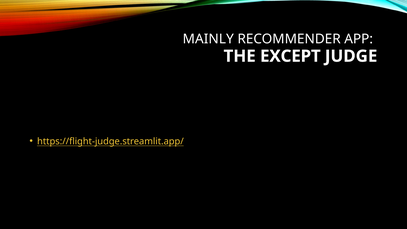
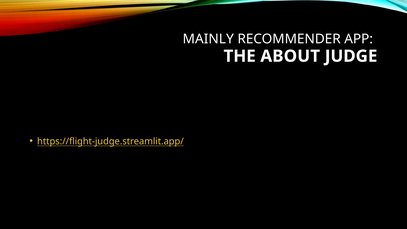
EXCEPT: EXCEPT -> ABOUT
